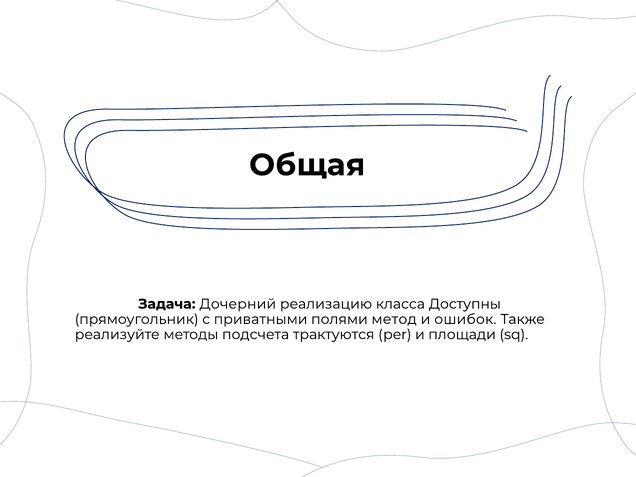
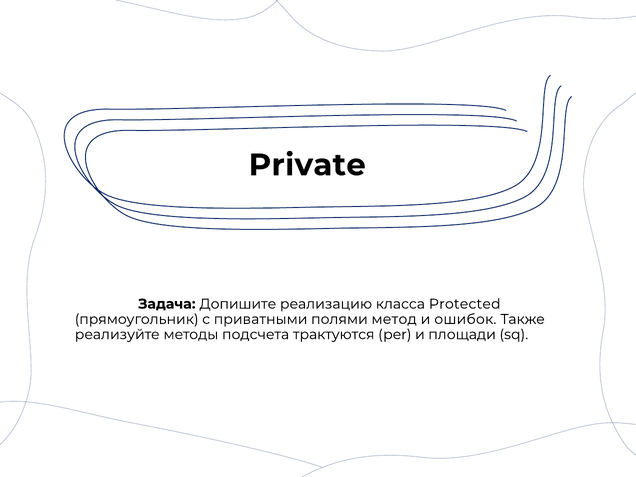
Общая: Общая -> Private
Дочерний: Дочерний -> Допишите
Доступны: Доступны -> Protected
